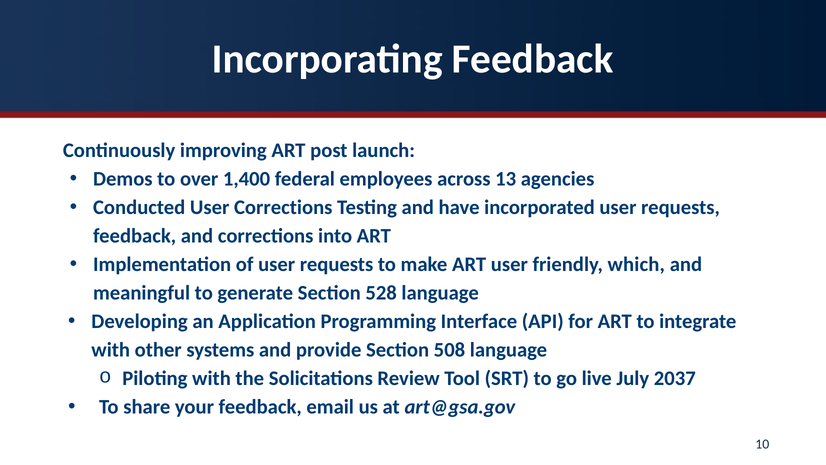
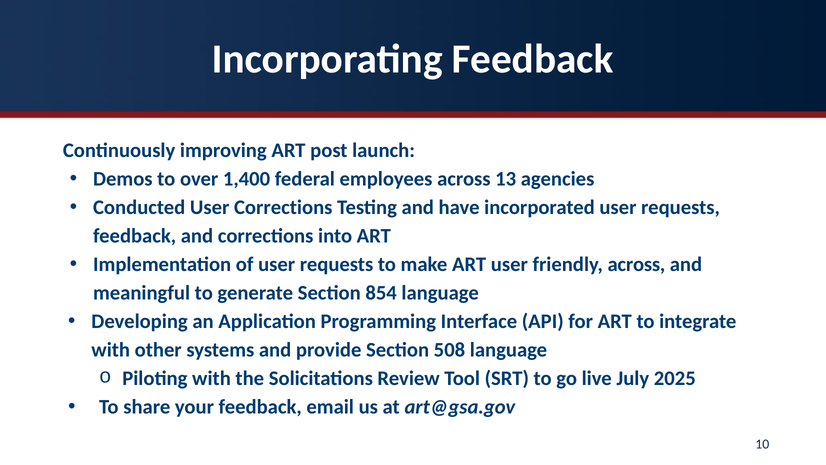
friendly which: which -> across
528: 528 -> 854
2037: 2037 -> 2025
